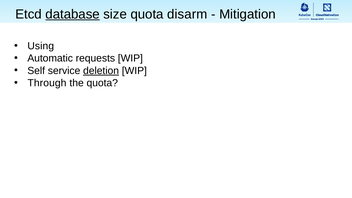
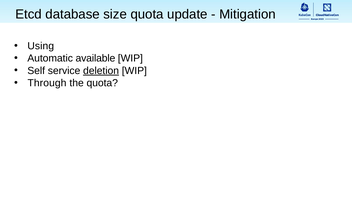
database underline: present -> none
disarm: disarm -> update
requests: requests -> available
